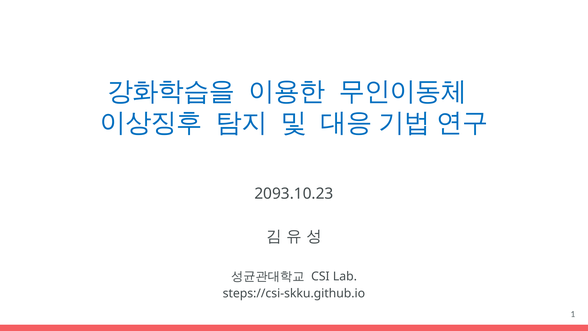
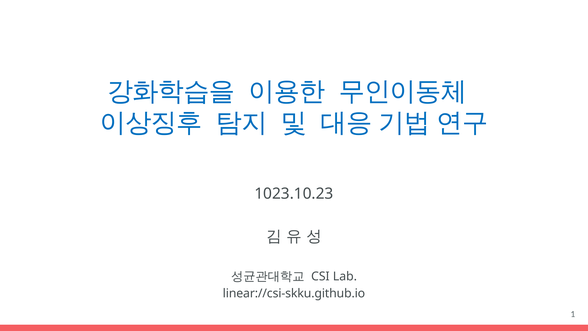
2093.10.23: 2093.10.23 -> 1023.10.23
steps://csi-skku.github.io: steps://csi-skku.github.io -> linear://csi-skku.github.io
